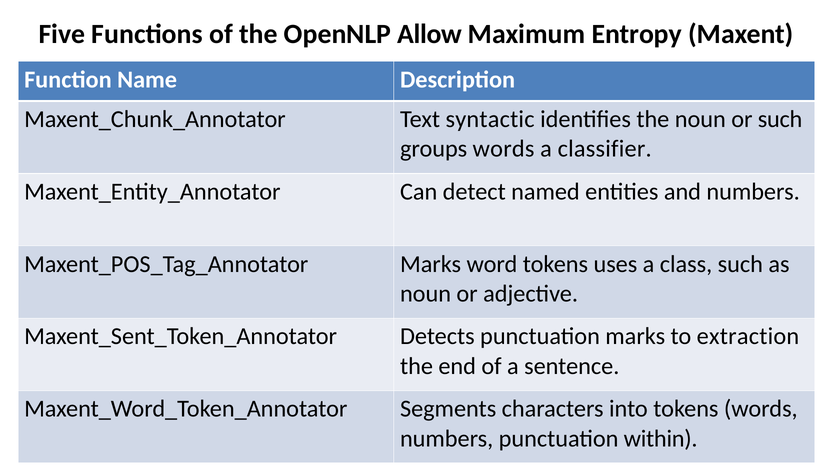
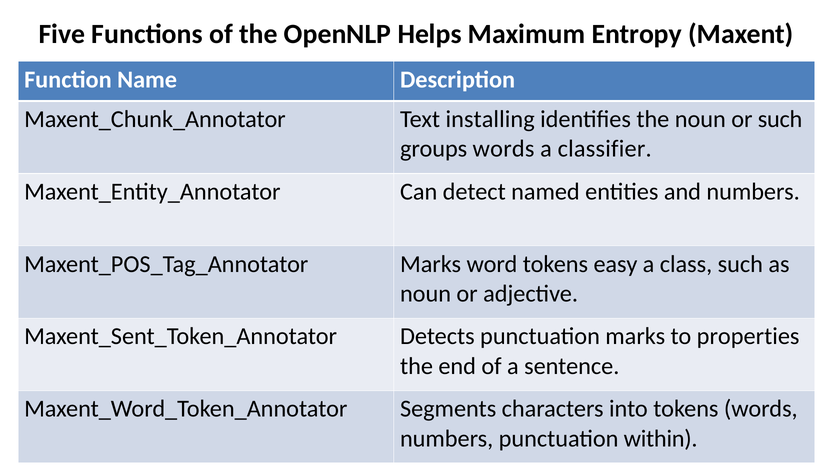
Allow: Allow -> Helps
syntactic: syntactic -> installing
uses: uses -> easy
extraction: extraction -> properties
